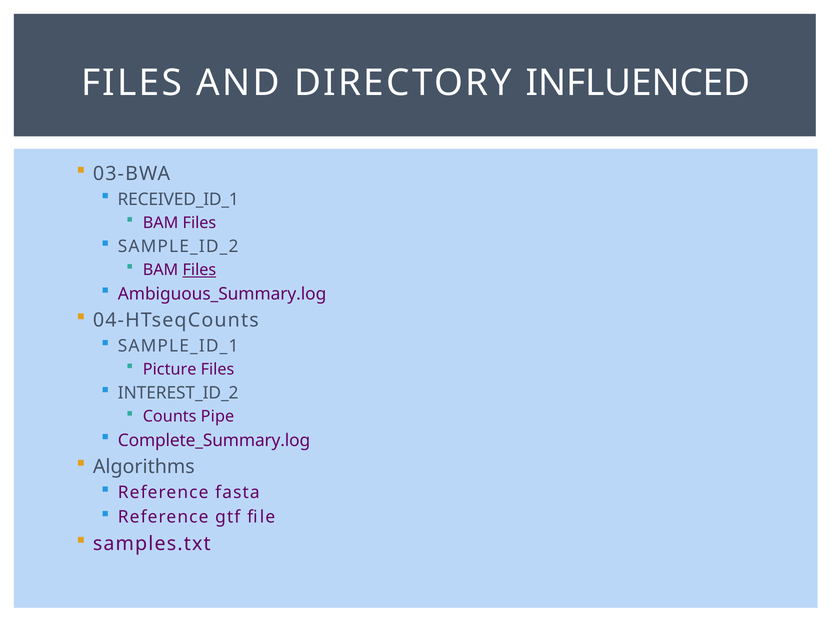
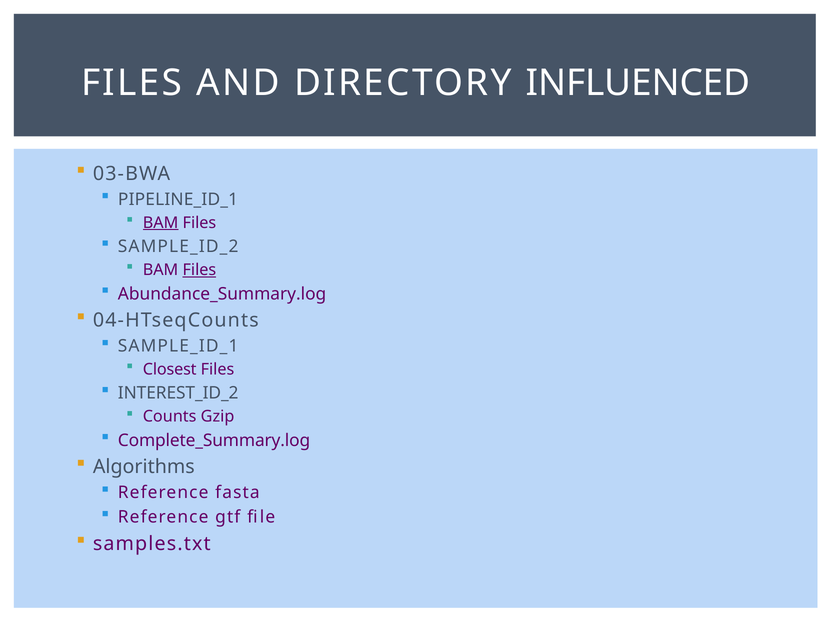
RECEIVED_ID_1: RECEIVED_ID_1 -> PIPELINE_ID_1
BAM at (161, 223) underline: none -> present
Ambiguous_Summary.log: Ambiguous_Summary.log -> Abundance_Summary.log
Picture: Picture -> Closest
Pipe: Pipe -> Gzip
